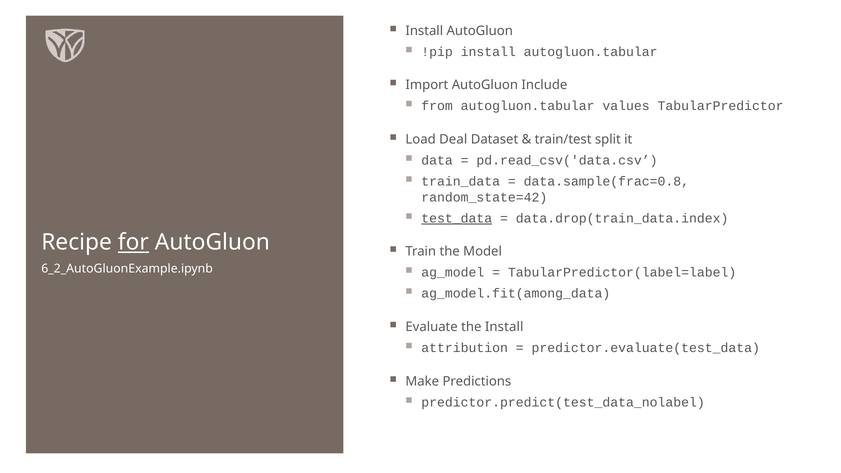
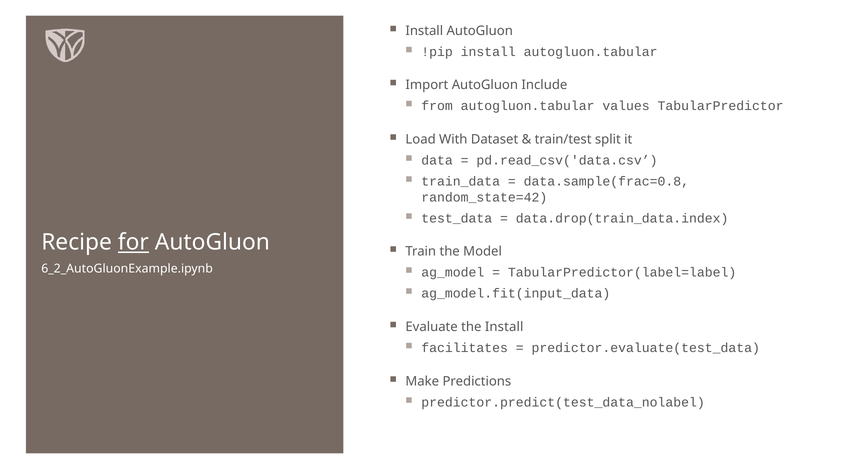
Deal: Deal -> With
test_data underline: present -> none
ag_model.fit(among_data: ag_model.fit(among_data -> ag_model.fit(input_data
attribution: attribution -> facilitates
